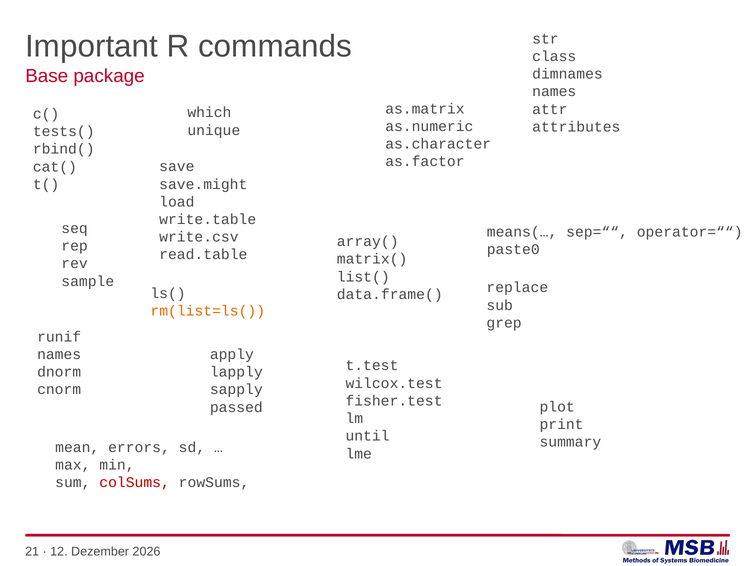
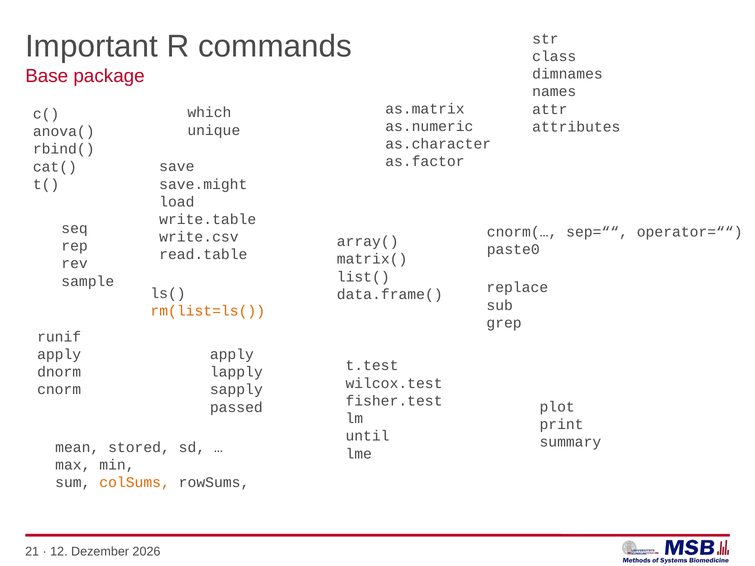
tests(: tests( -> anova(
means(…: means(… -> cnorm(…
names at (59, 355): names -> apply
errors: errors -> stored
colSums colour: red -> orange
